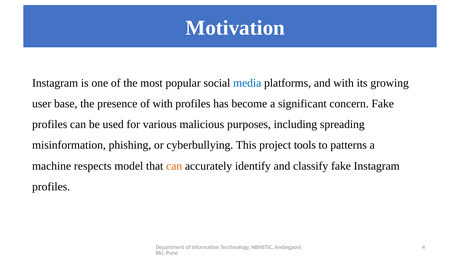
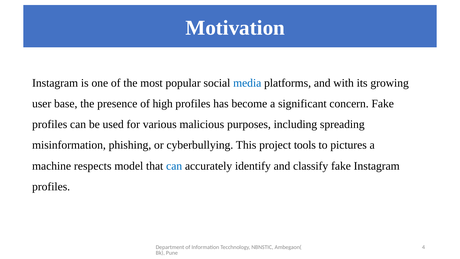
of with: with -> high
patterns: patterns -> pictures
can at (174, 166) colour: orange -> blue
